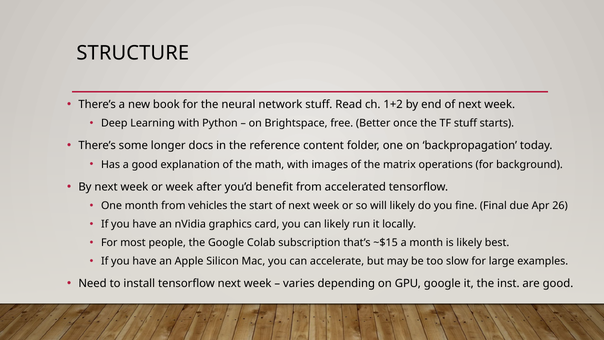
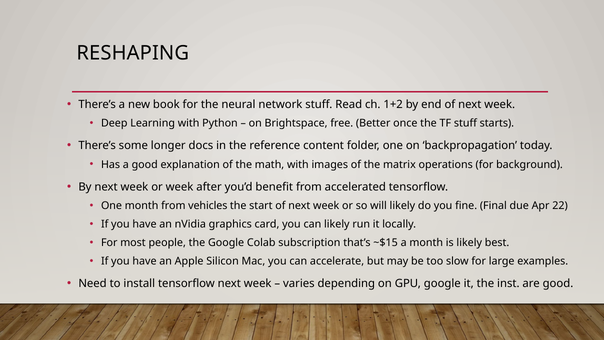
STRUCTURE: STRUCTURE -> RESHAPING
26: 26 -> 22
